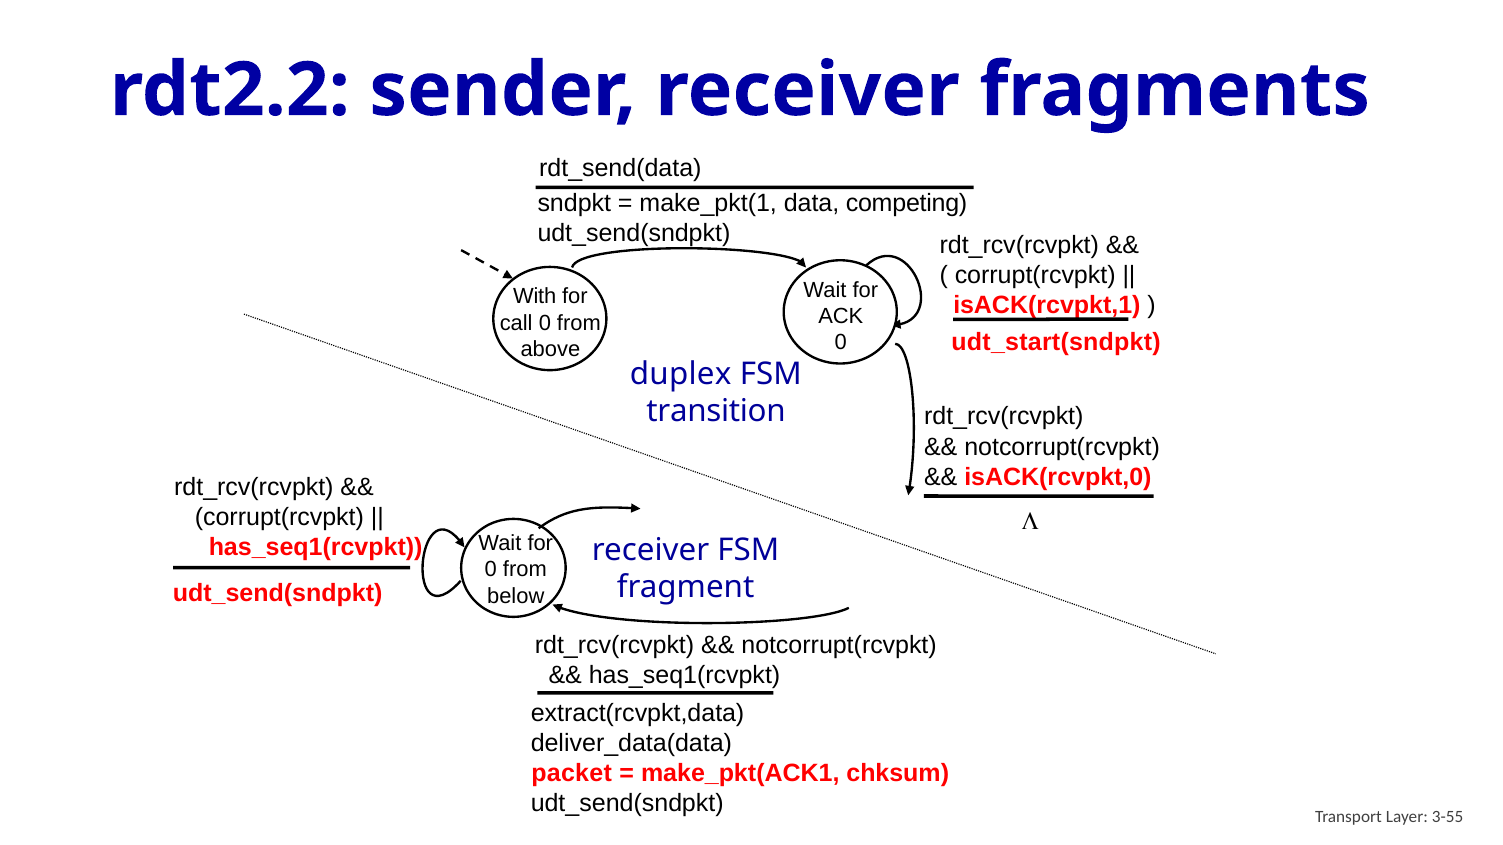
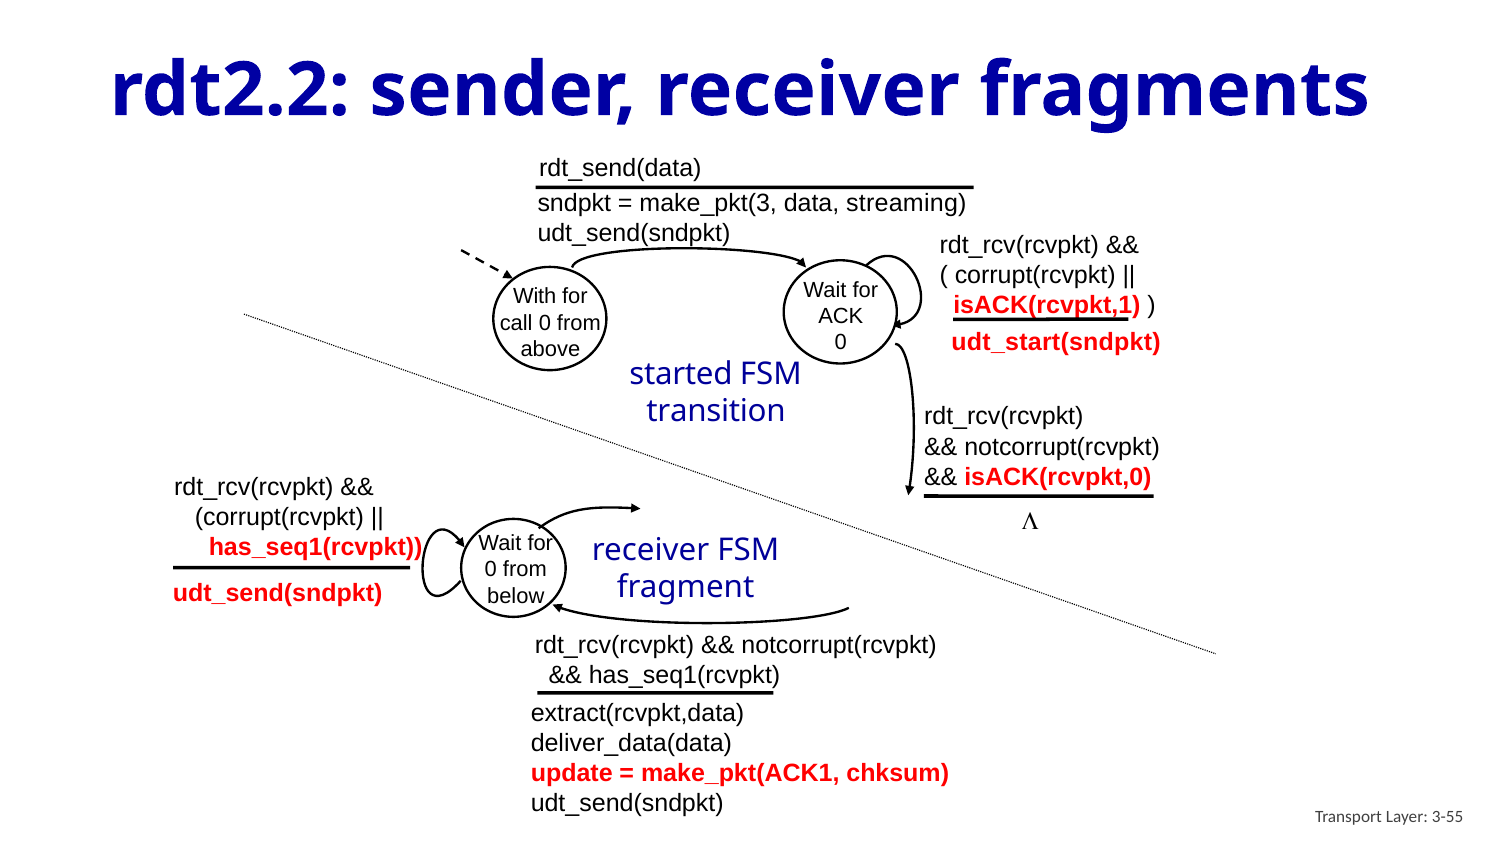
make_pkt(1: make_pkt(1 -> make_pkt(3
competing: competing -> streaming
duplex: duplex -> started
packet: packet -> update
